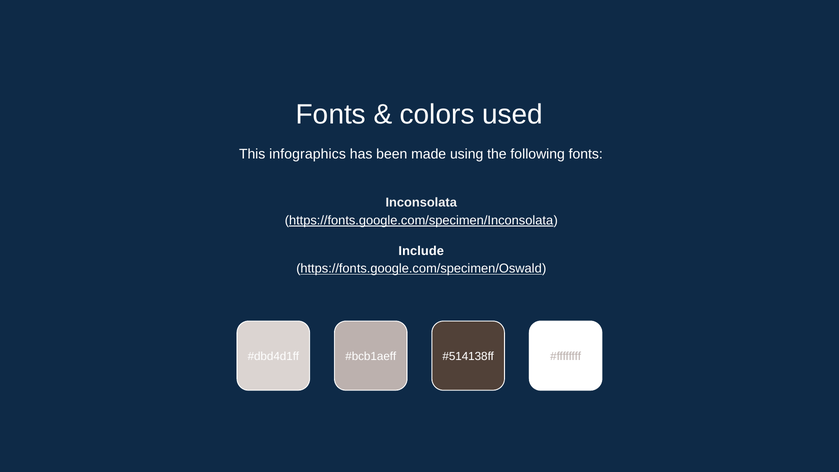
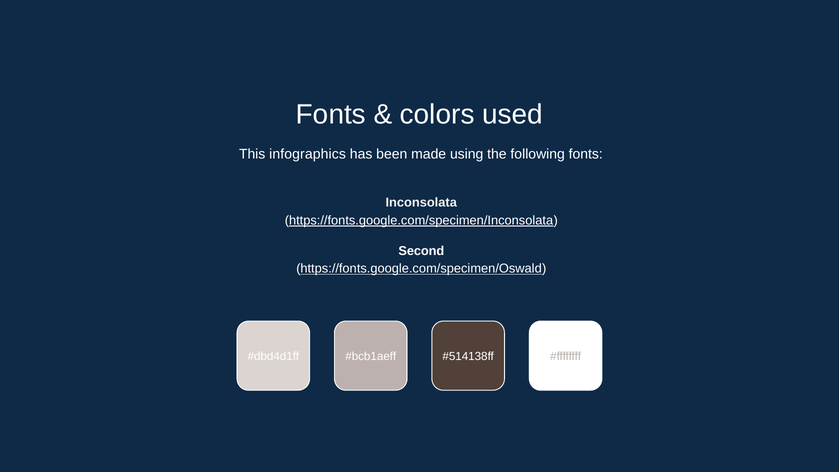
Include: Include -> Second
